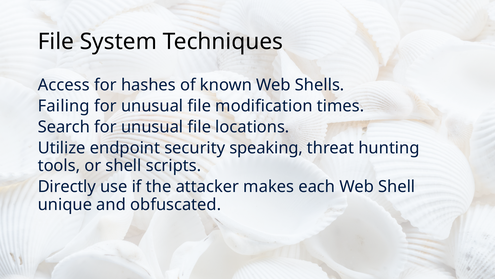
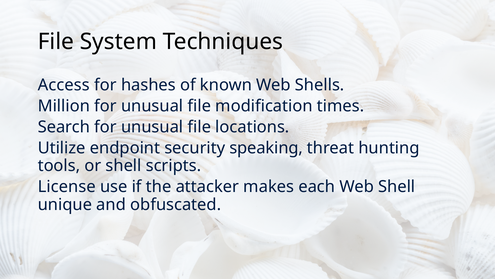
Failing: Failing -> Million
Directly: Directly -> License
